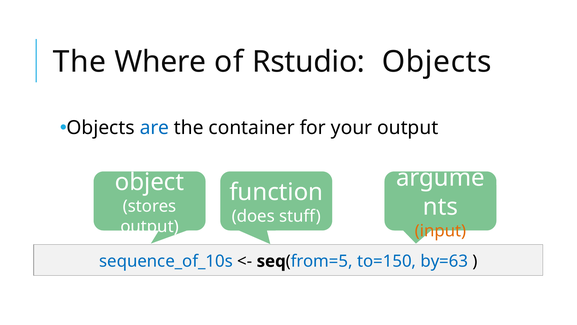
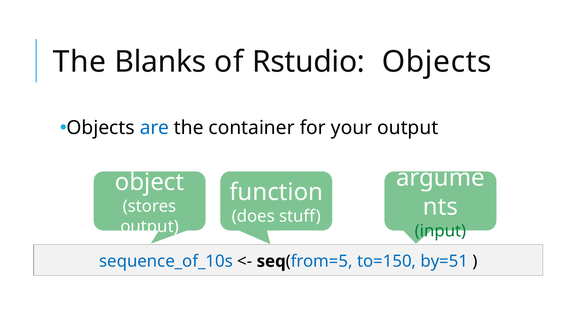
Where: Where -> Blanks
input colour: orange -> green
by=63: by=63 -> by=51
